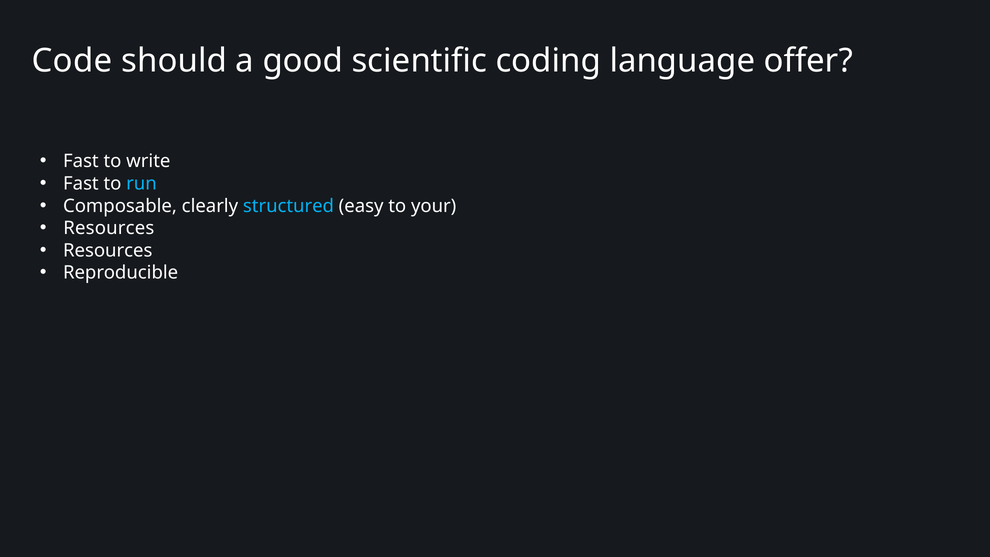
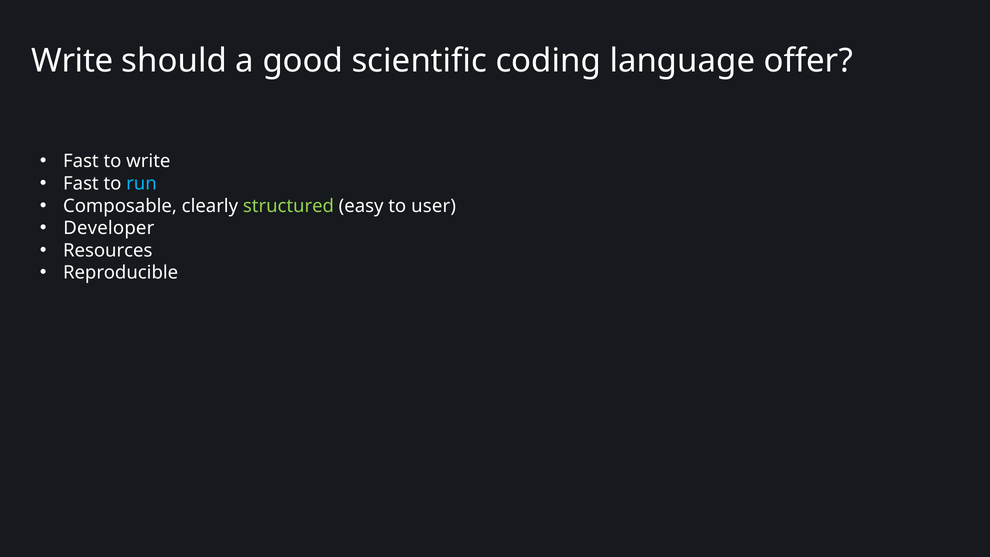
Code at (72, 61): Code -> Write
structured colour: light blue -> light green
your: your -> user
Resources at (109, 228): Resources -> Developer
